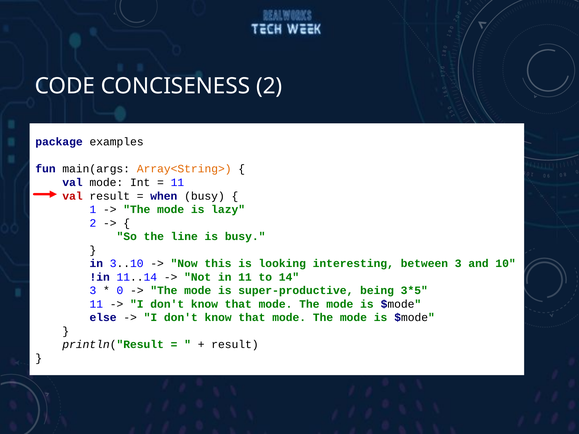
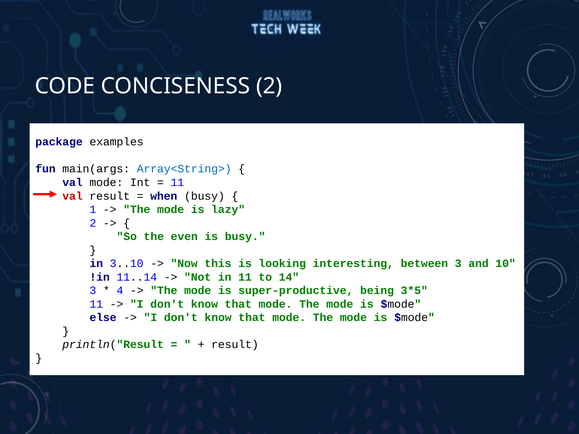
Array<String> colour: orange -> blue
line: line -> even
0: 0 -> 4
